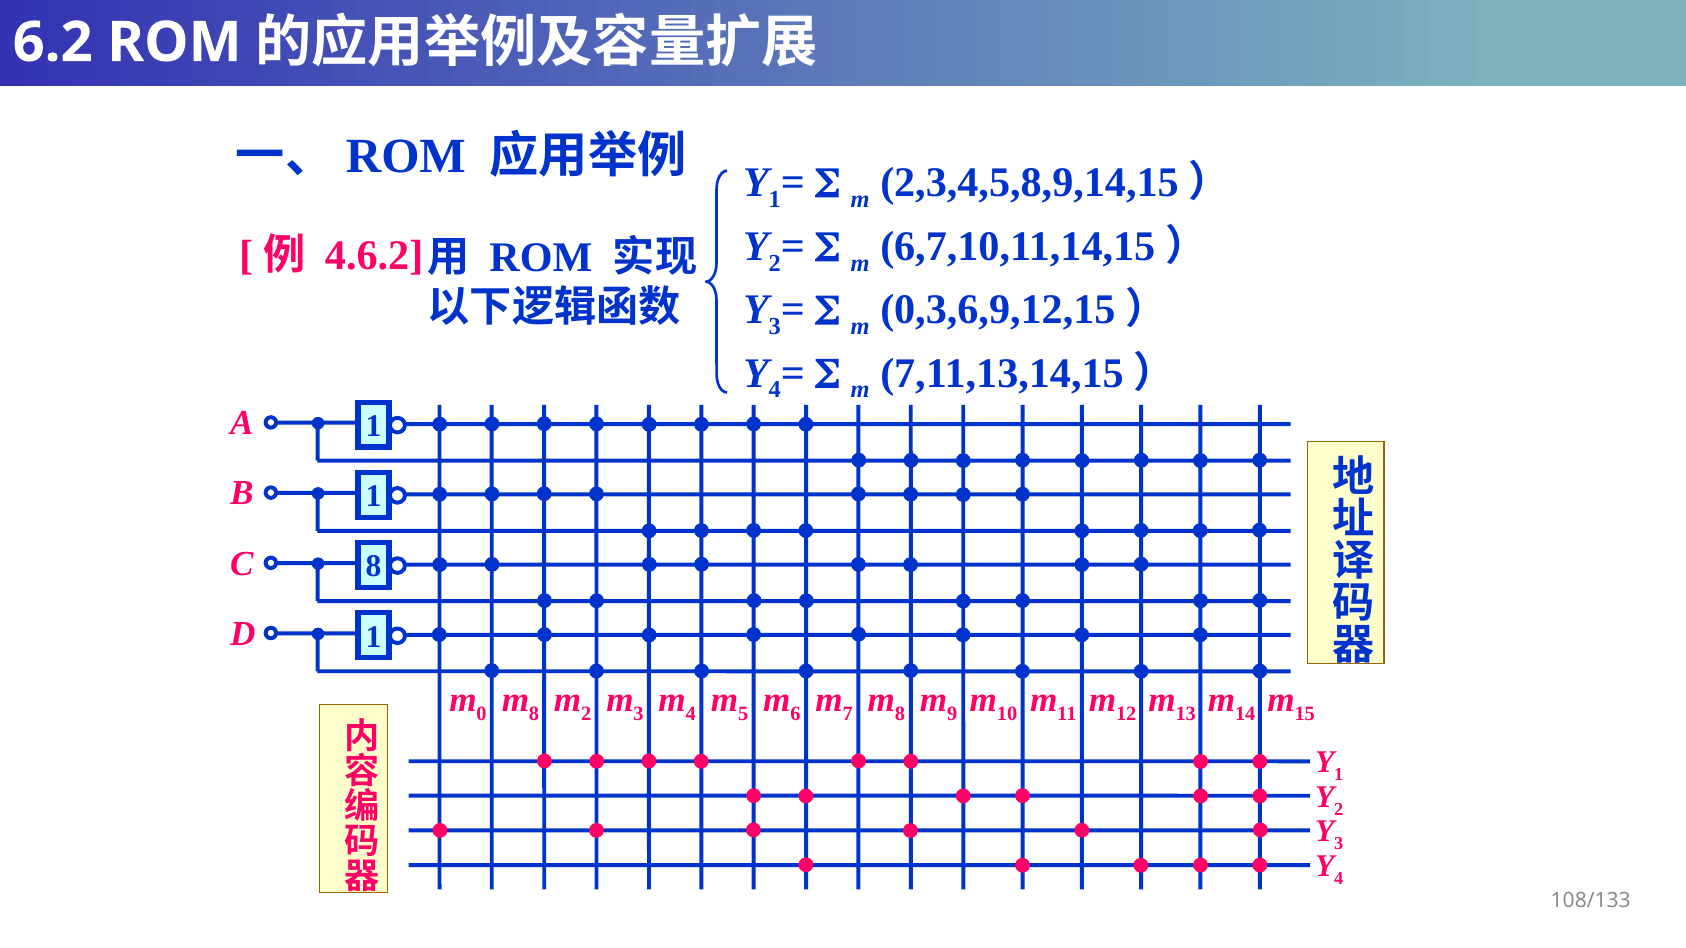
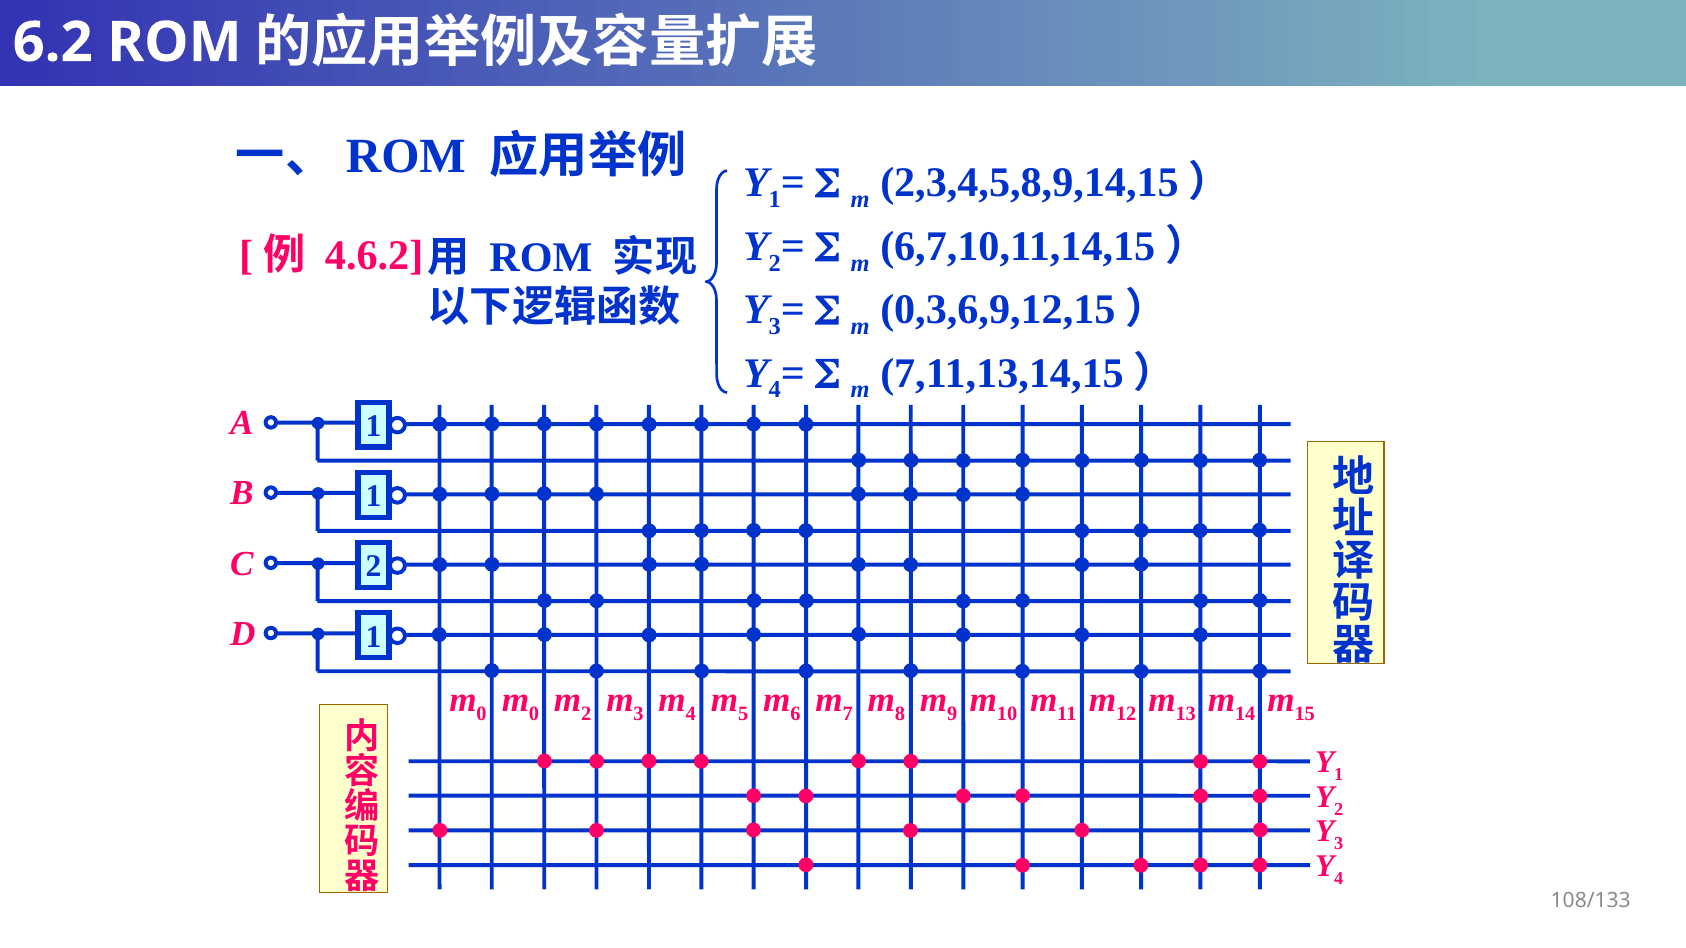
C 8: 8 -> 2
8 at (534, 714): 8 -> 0
